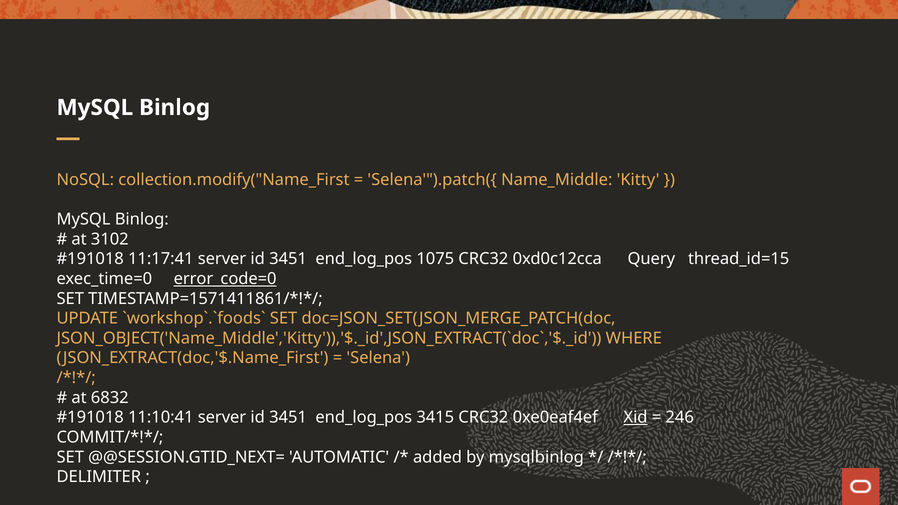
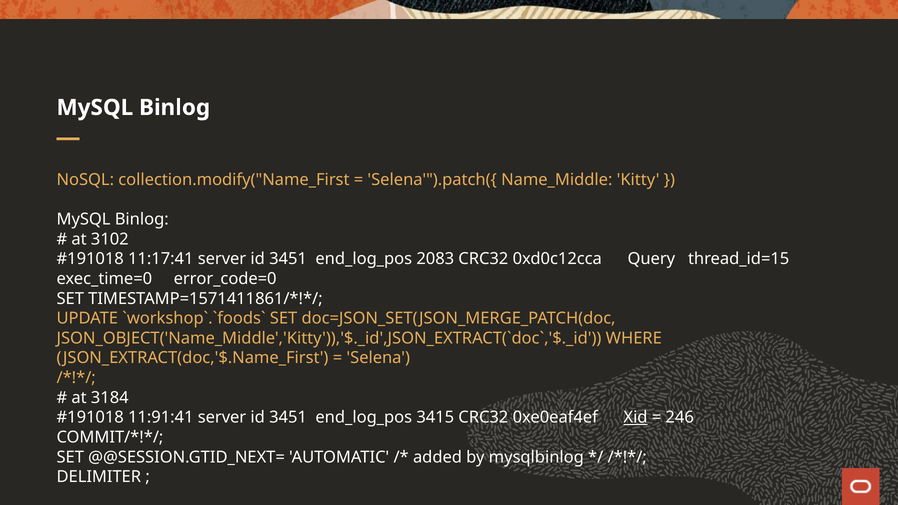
1075: 1075 -> 2083
error_code=0 underline: present -> none
6832: 6832 -> 3184
11:10:41: 11:10:41 -> 11:91:41
